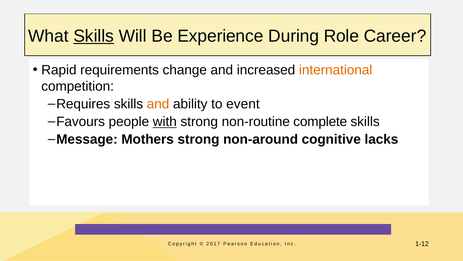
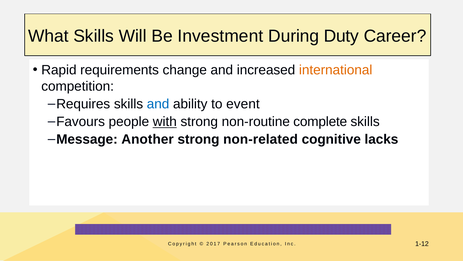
Skills at (94, 36) underline: present -> none
Experience: Experience -> Investment
Role: Role -> Duty
and at (158, 104) colour: orange -> blue
Mothers: Mothers -> Another
non-around: non-around -> non-related
